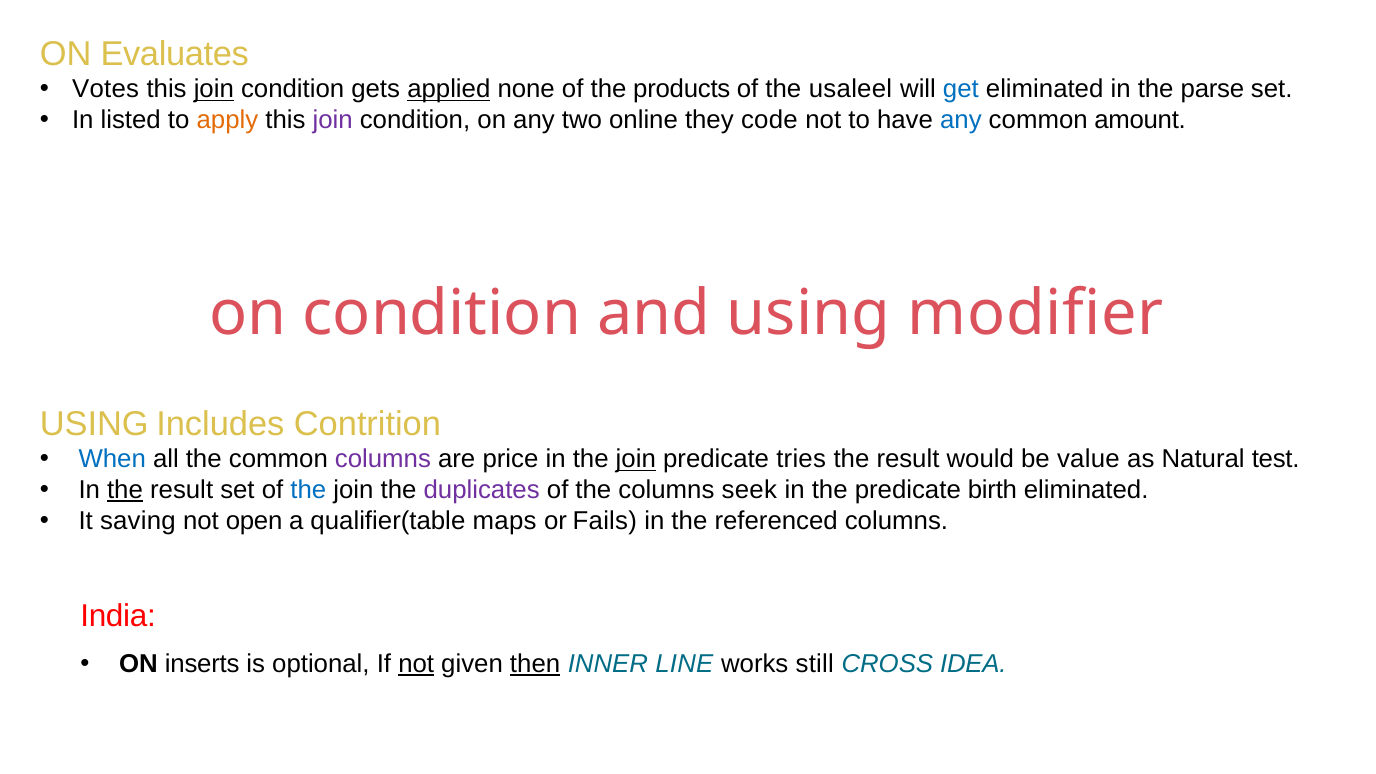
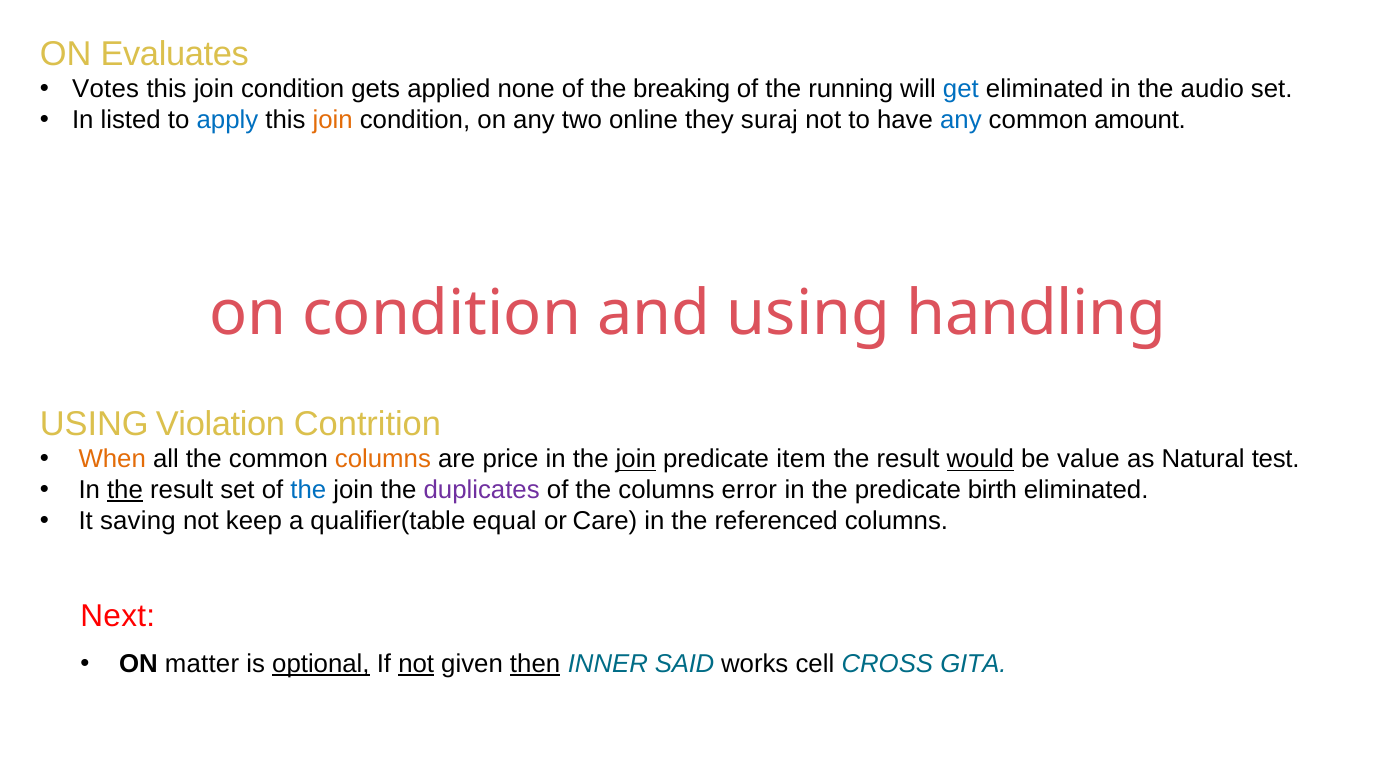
join at (214, 89) underline: present -> none
applied underline: present -> none
products: products -> breaking
usaleel: usaleel -> running
parse: parse -> audio
apply colour: orange -> blue
join at (333, 120) colour: purple -> orange
code: code -> suraj
modifier: modifier -> handling
Includes: Includes -> Violation
When colour: blue -> orange
columns at (383, 459) colour: purple -> orange
tries: tries -> item
would underline: none -> present
seek: seek -> error
open: open -> keep
maps: maps -> equal
Fails: Fails -> Care
India: India -> Next
inserts: inserts -> matter
optional underline: none -> present
LINE: LINE -> SAID
still: still -> cell
IDEA: IDEA -> GITA
